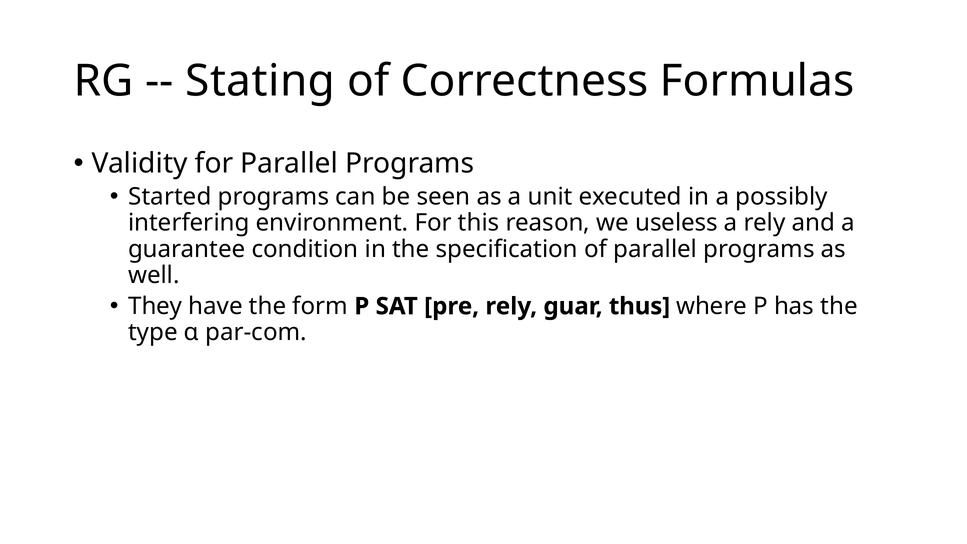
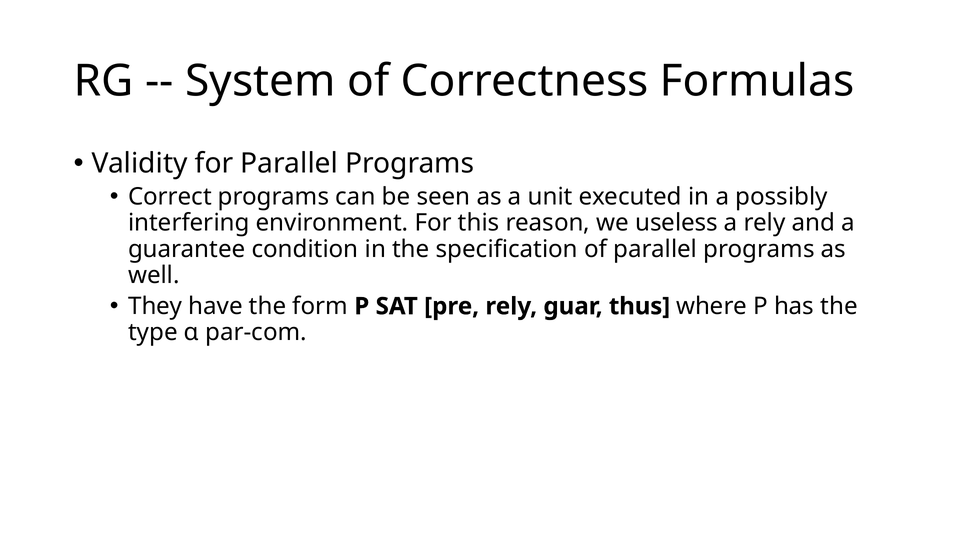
Stating: Stating -> System
Started: Started -> Correct
